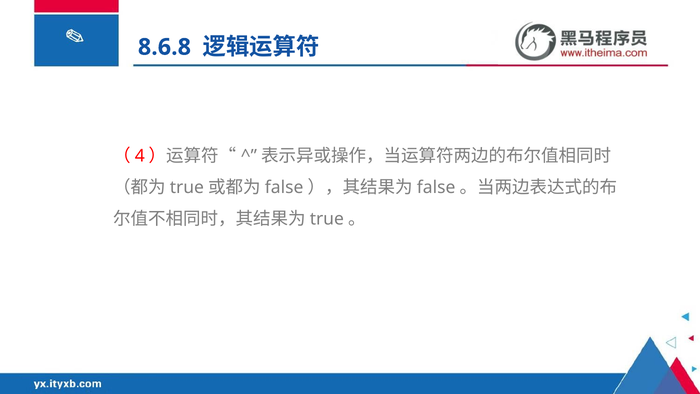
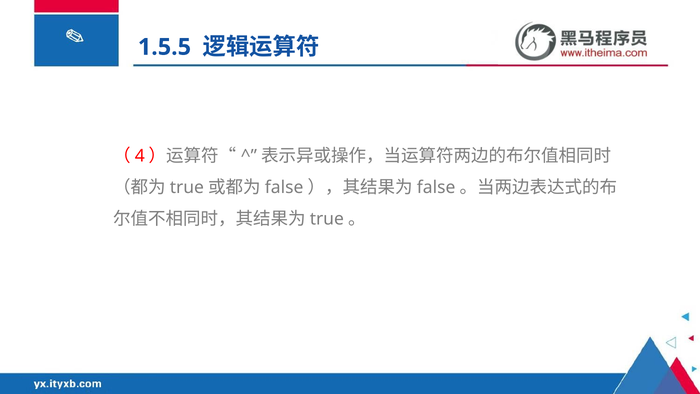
8.6.8: 8.6.8 -> 1.5.5
